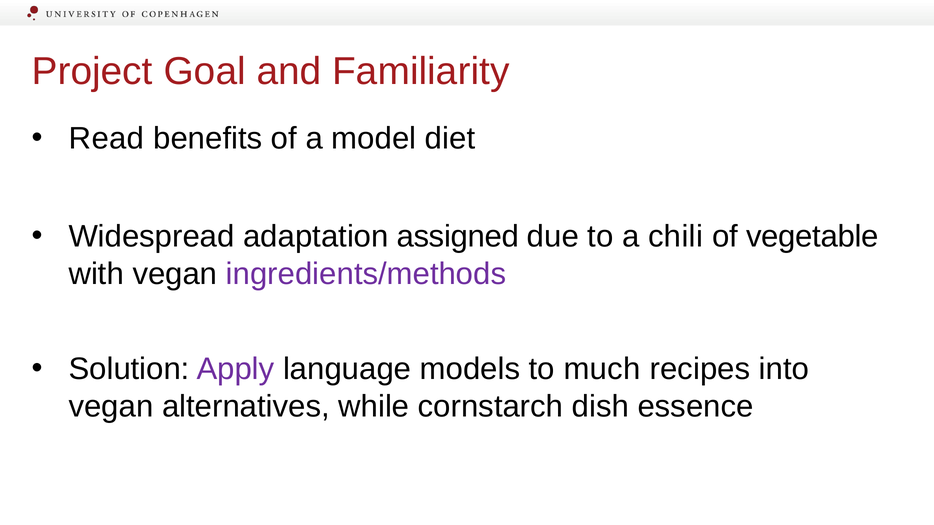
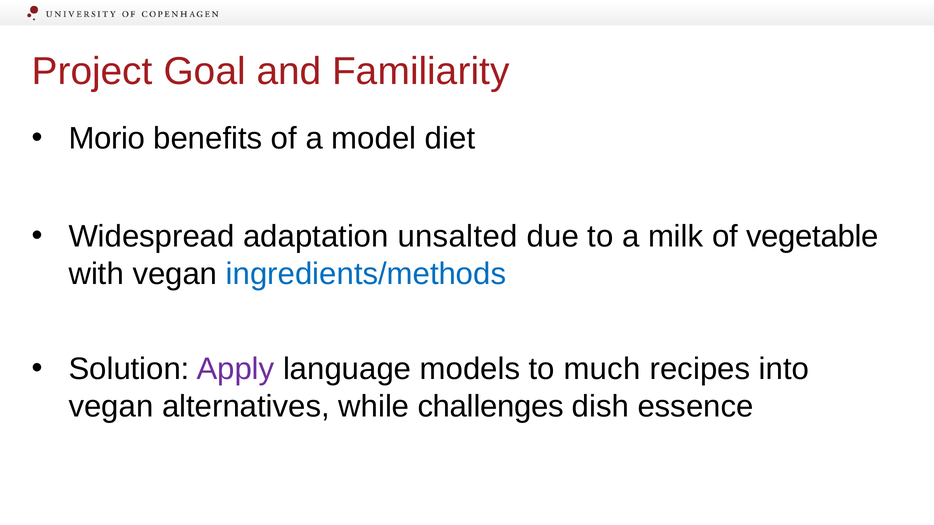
Read: Read -> Morio
assigned: assigned -> unsalted
chili: chili -> milk
ingredients/methods colour: purple -> blue
cornstarch: cornstarch -> challenges
